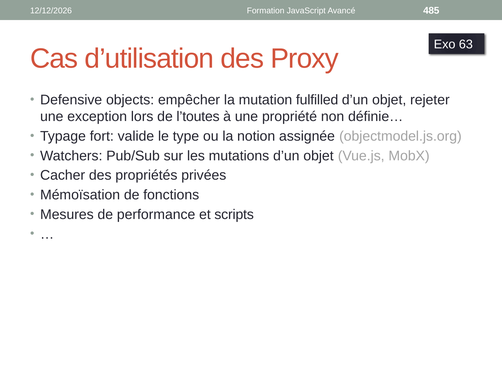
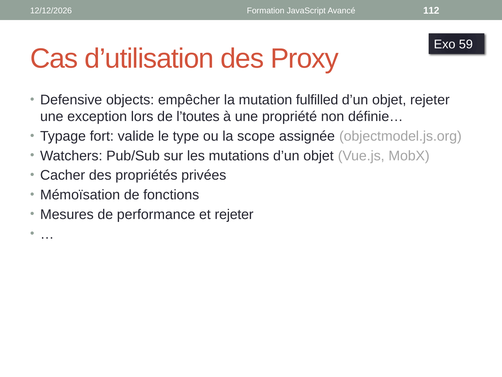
485: 485 -> 112
63: 63 -> 59
notion: notion -> scope
et scripts: scripts -> rejeter
